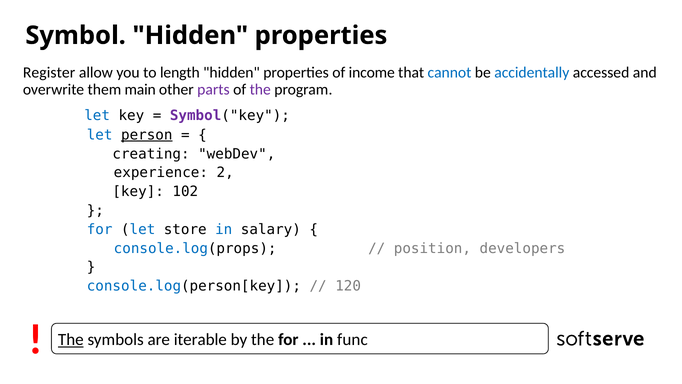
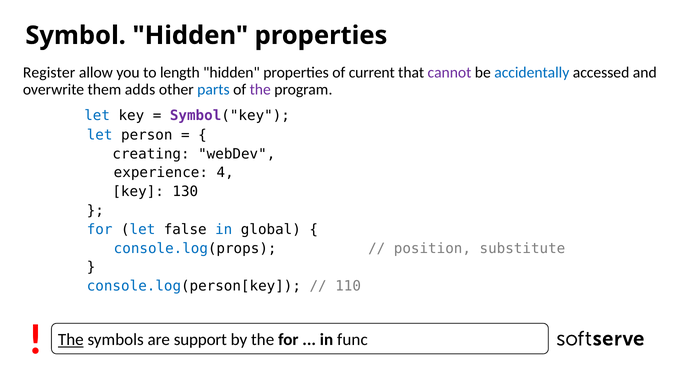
income: income -> current
cannot colour: blue -> purple
main: main -> adds
parts colour: purple -> blue
person underline: present -> none
2: 2 -> 4
102: 102 -> 130
store: store -> false
salary: salary -> global
developers: developers -> substitute
120: 120 -> 110
iterable: iterable -> support
